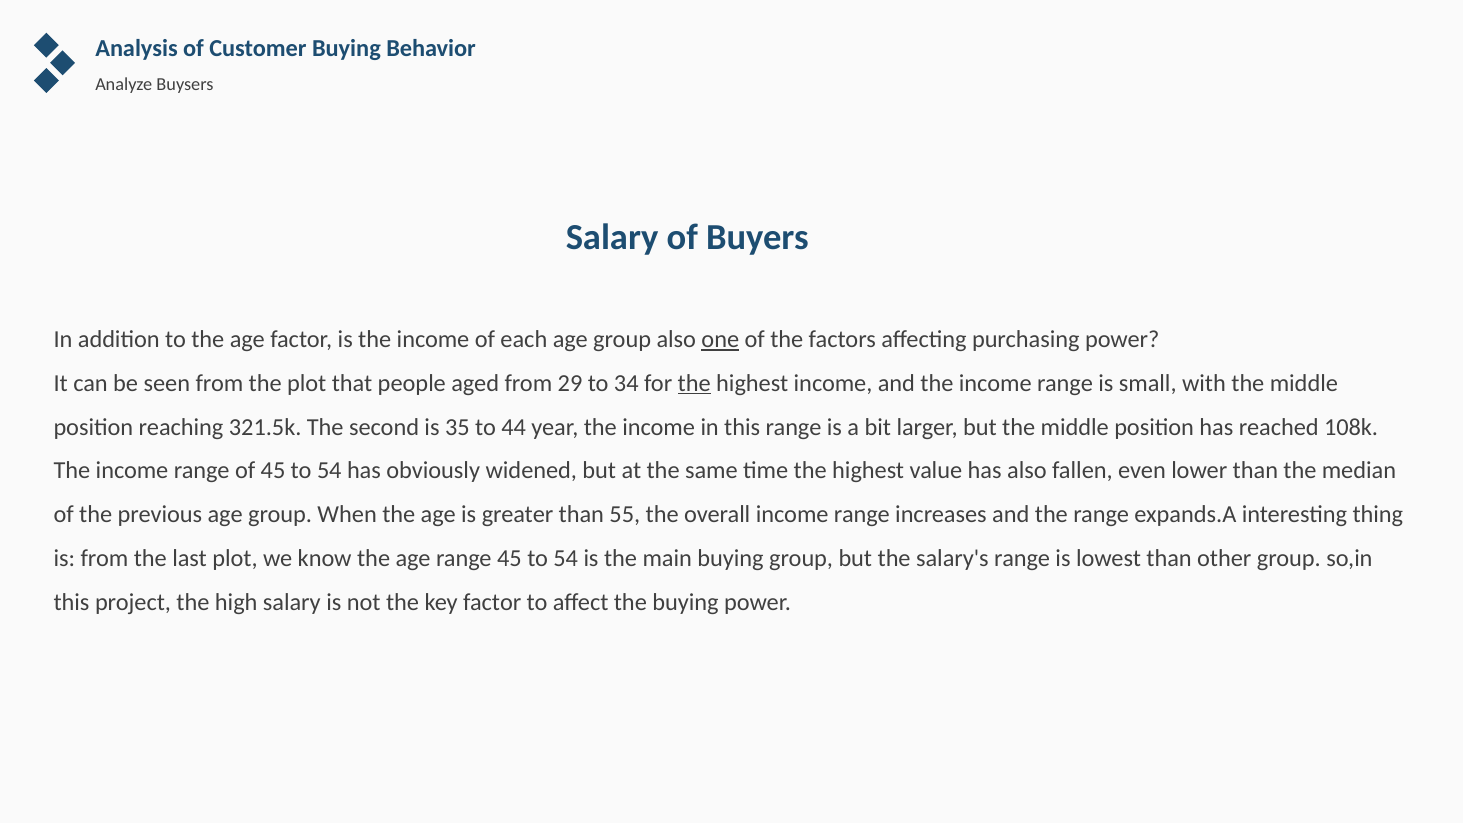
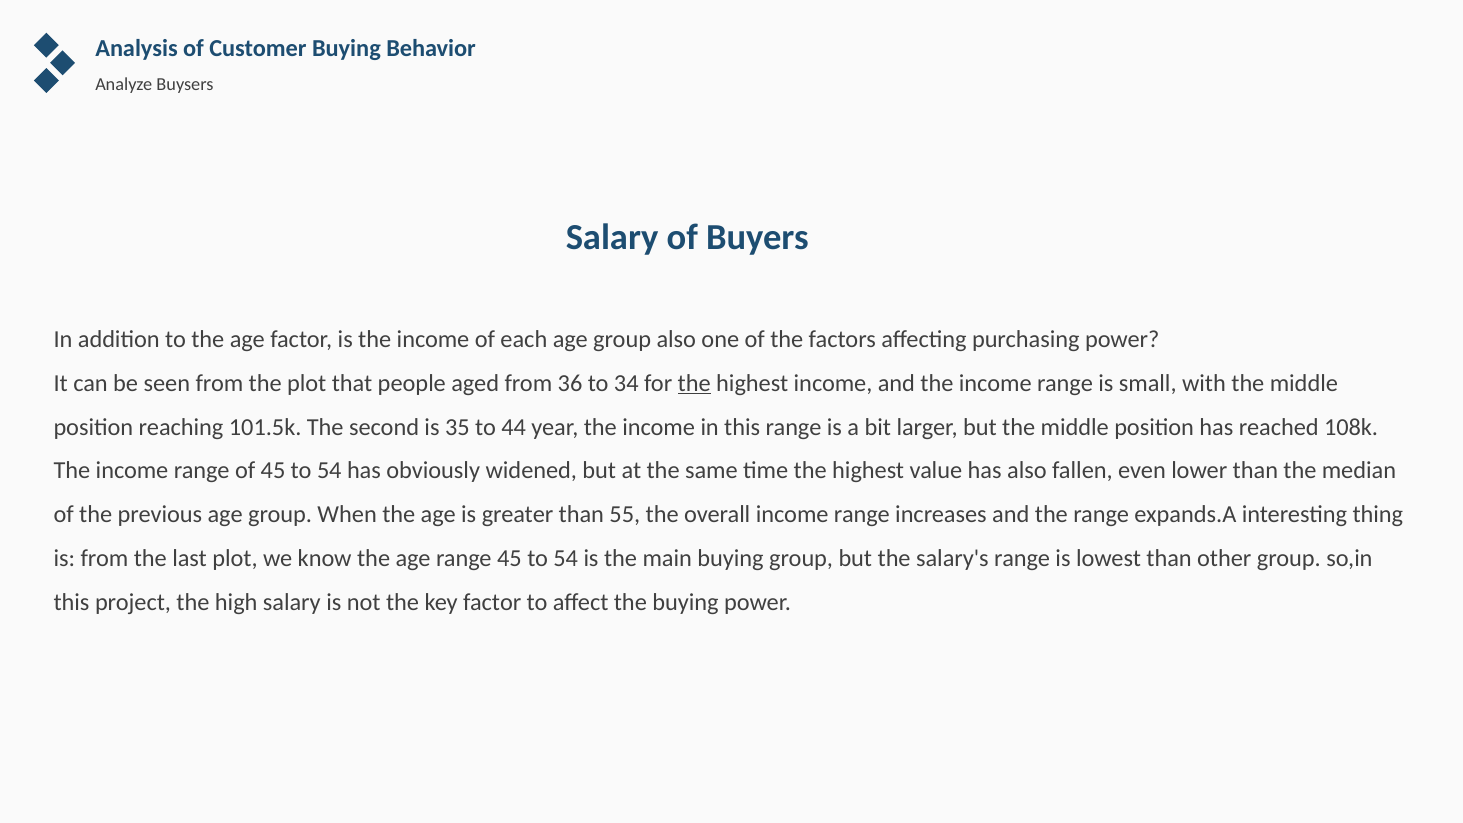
one underline: present -> none
29: 29 -> 36
321.5k: 321.5k -> 101.5k
